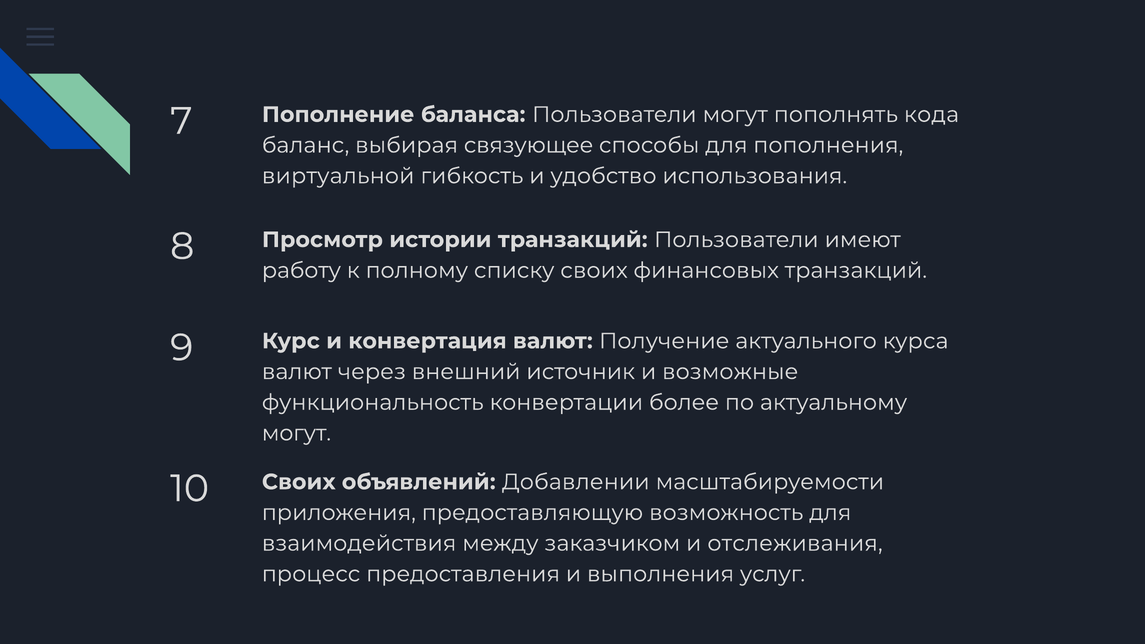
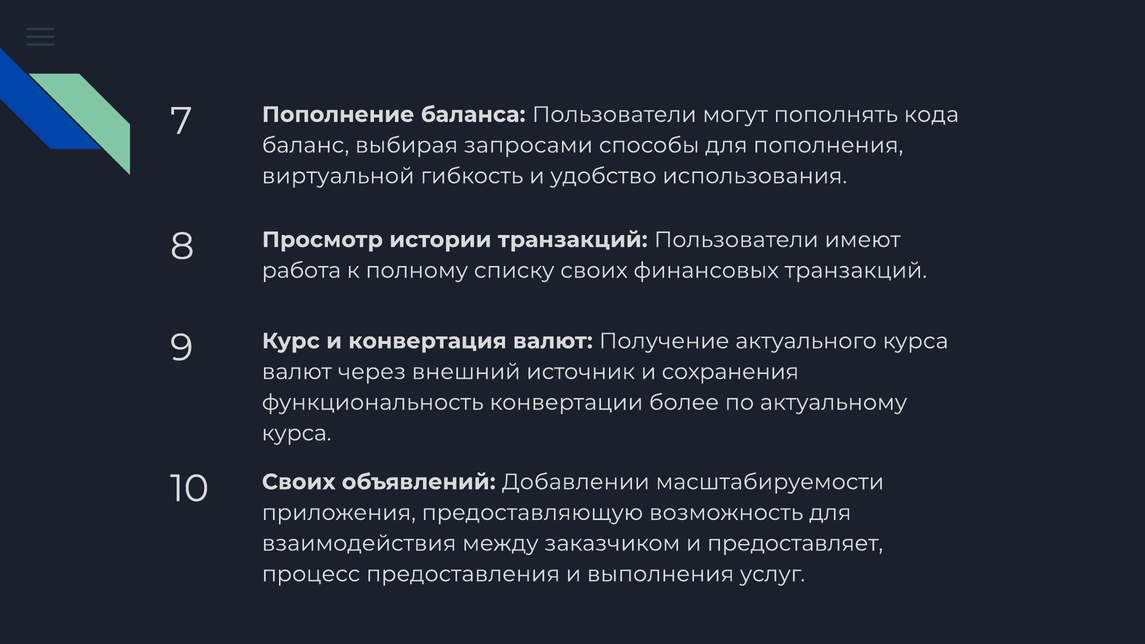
связующее: связующее -> запросами
работу: работу -> работа
возможные: возможные -> сохранения
могут at (296, 433): могут -> курса
отслеживания: отслеживания -> предоставляет
